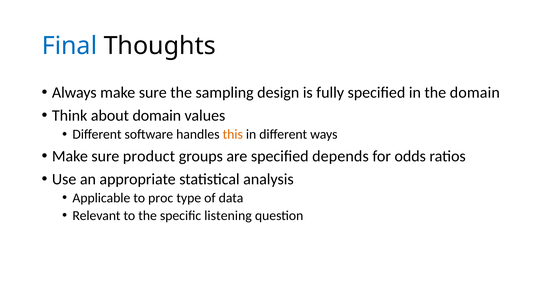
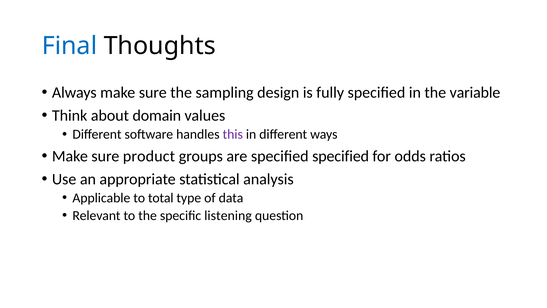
the domain: domain -> variable
this colour: orange -> purple
specified depends: depends -> specified
proc: proc -> total
